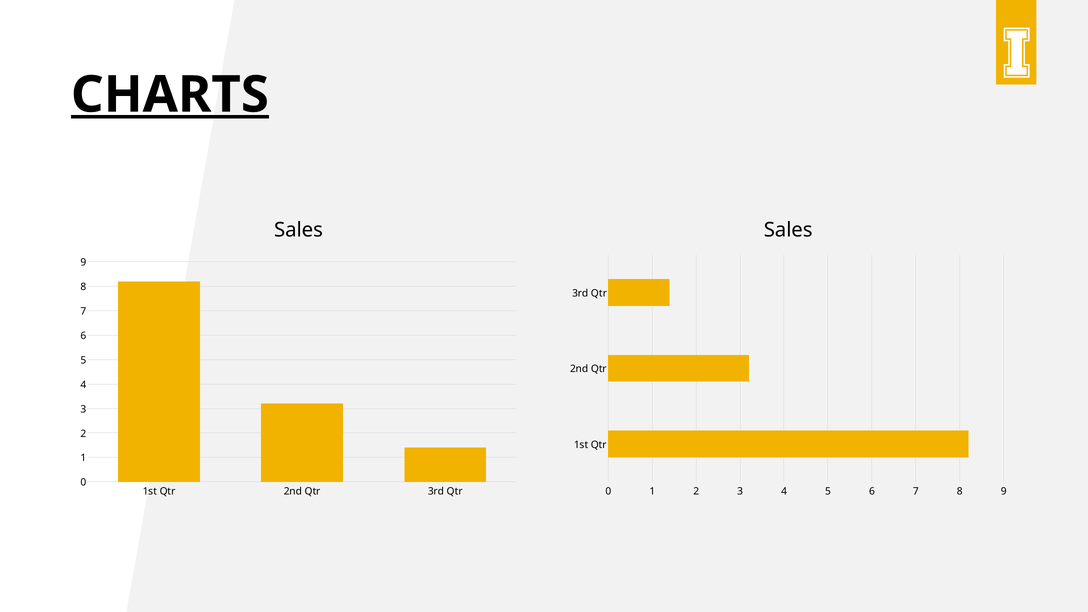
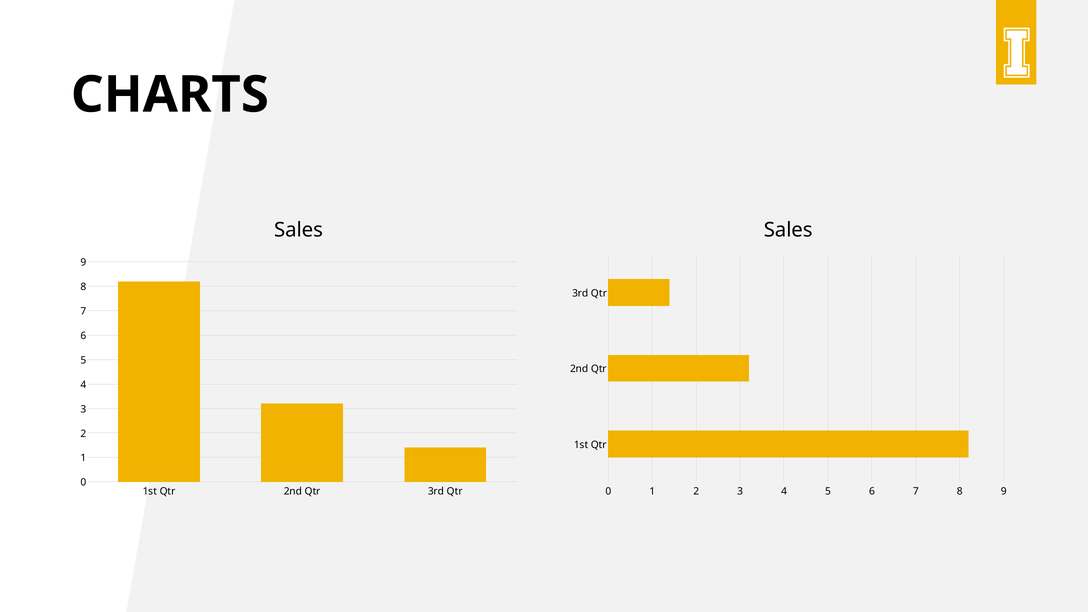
CHARTS underline: present -> none
